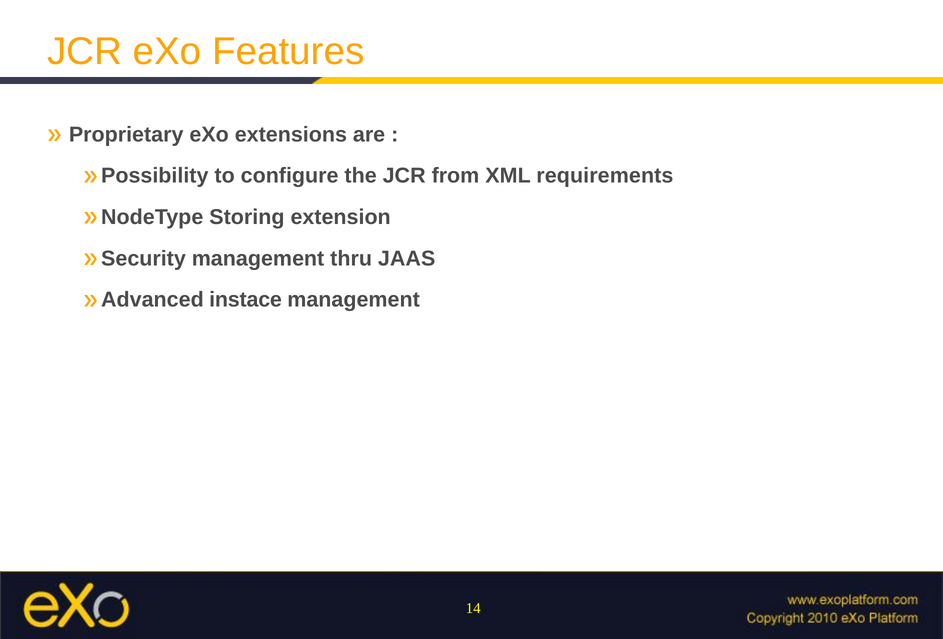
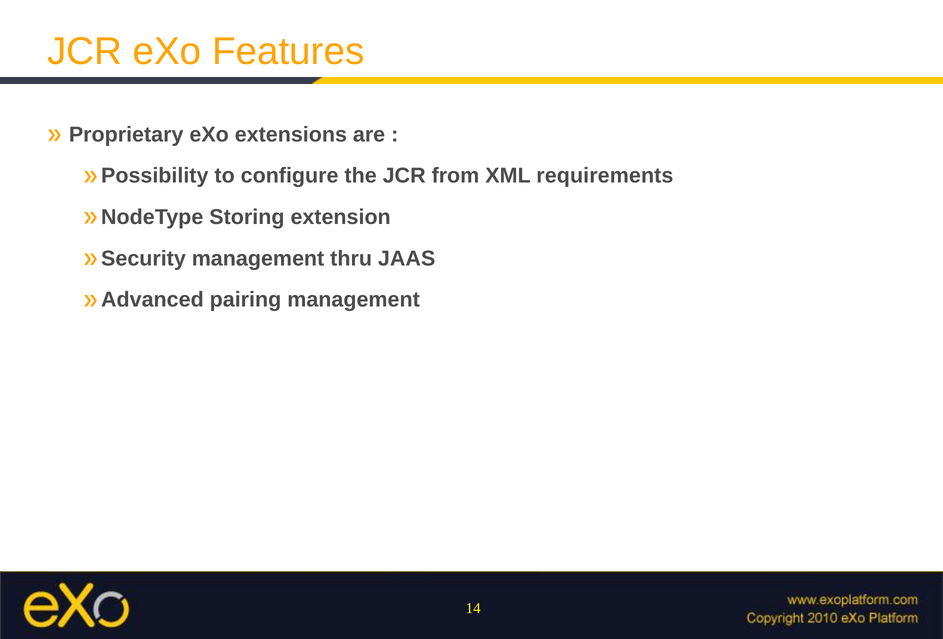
instace: instace -> pairing
